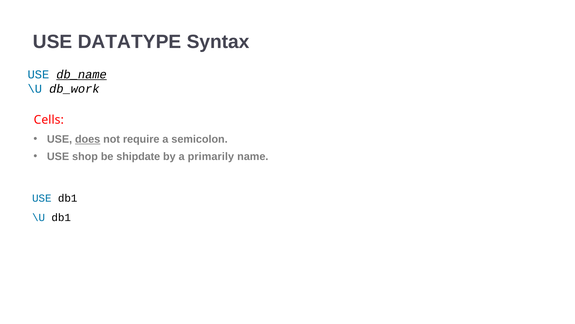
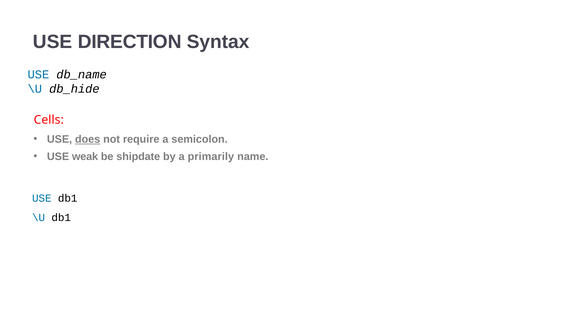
DATATYPE: DATATYPE -> DIRECTION
db_name underline: present -> none
db_work: db_work -> db_hide
shop: shop -> weak
